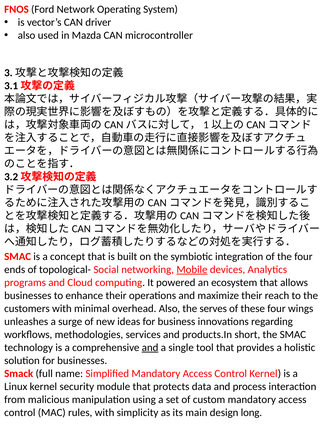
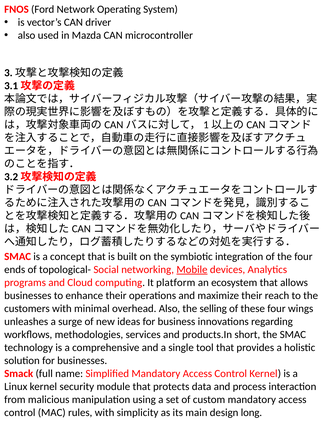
powered: powered -> platform
serves: serves -> selling
and at (150, 348) underline: present -> none
